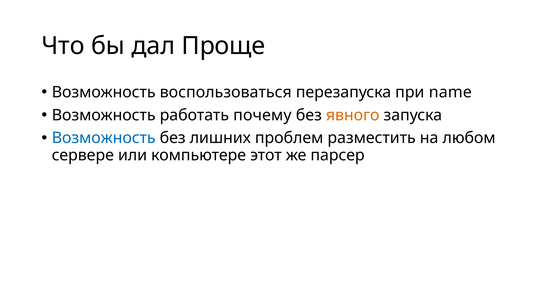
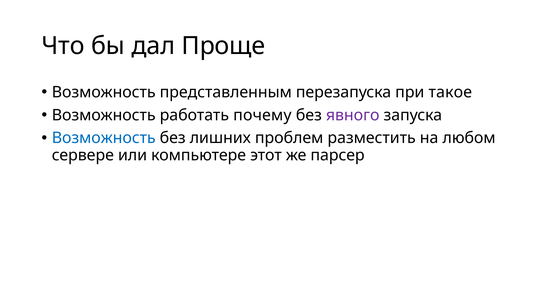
воспользоваться: воспользоваться -> представленным
name: name -> такое
явного colour: orange -> purple
